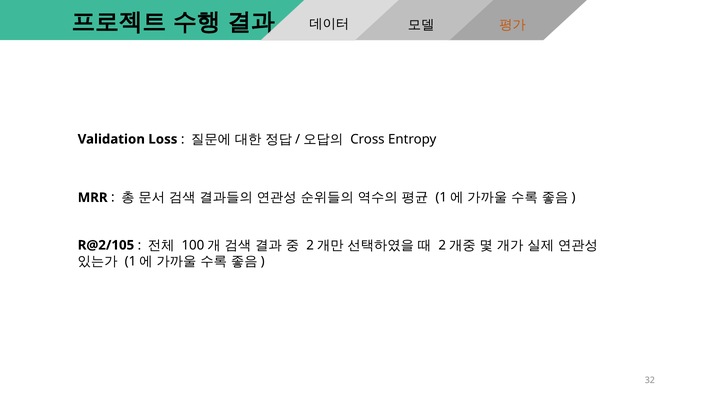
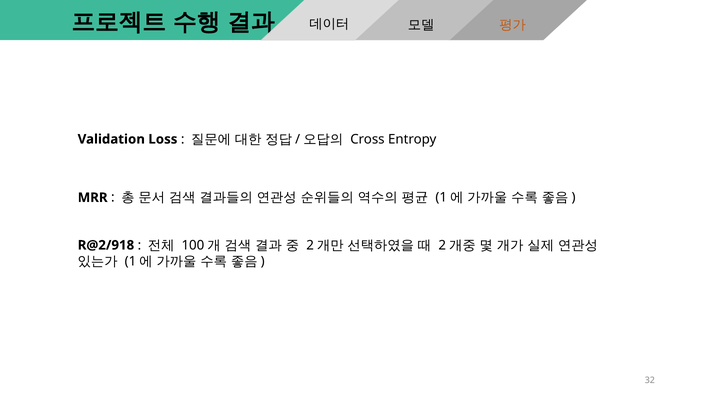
R@2/105: R@2/105 -> R@2/918
